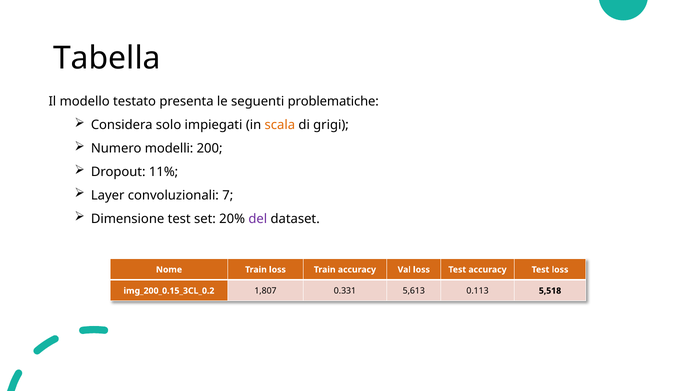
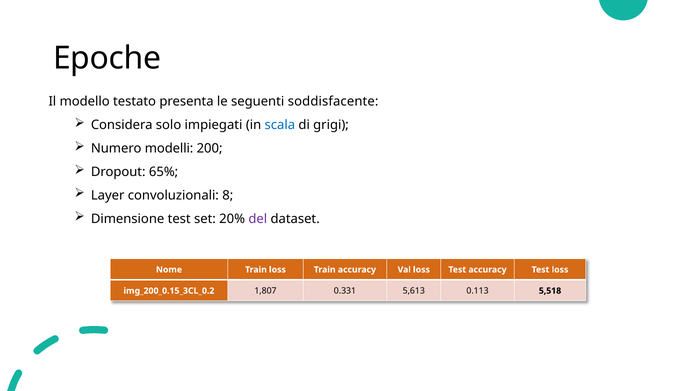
Tabella: Tabella -> Epoche
problematiche: problematiche -> soddisfacente
scala colour: orange -> blue
11%: 11% -> 65%
7: 7 -> 8
